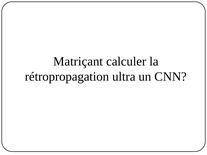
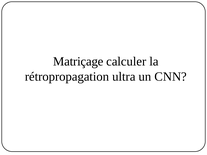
Matriçant: Matriçant -> Matriçage
